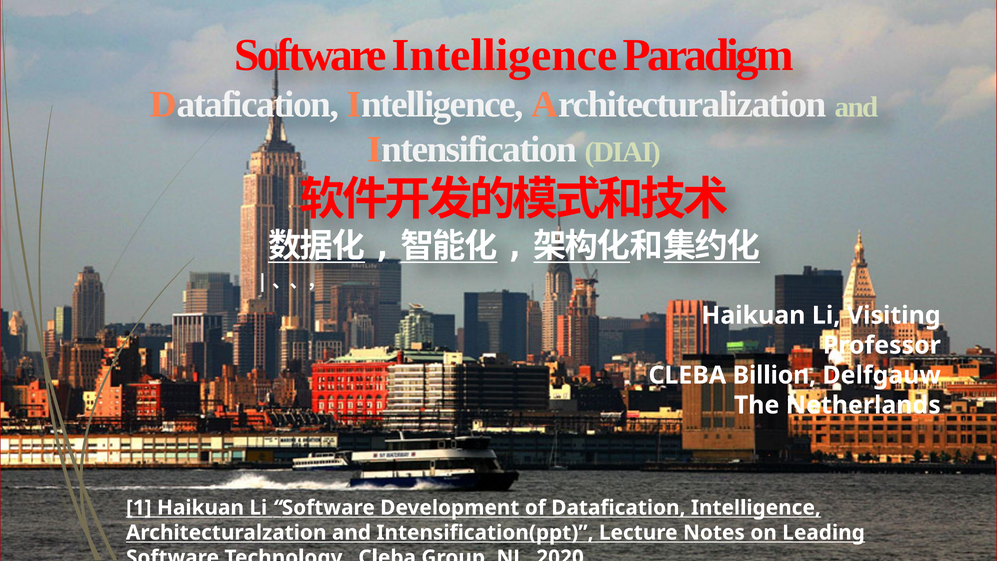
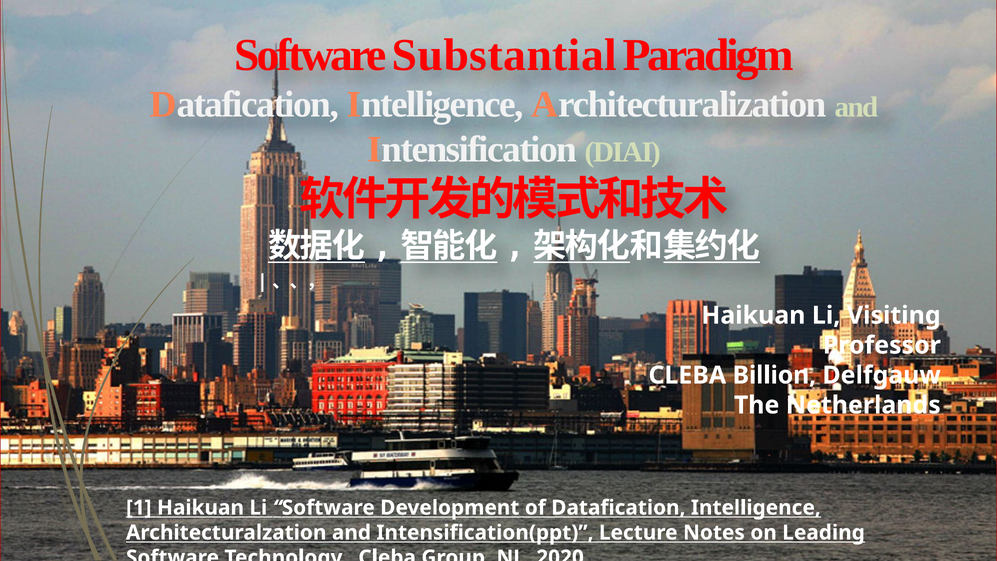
Software Intelligence: Intelligence -> Substantial
